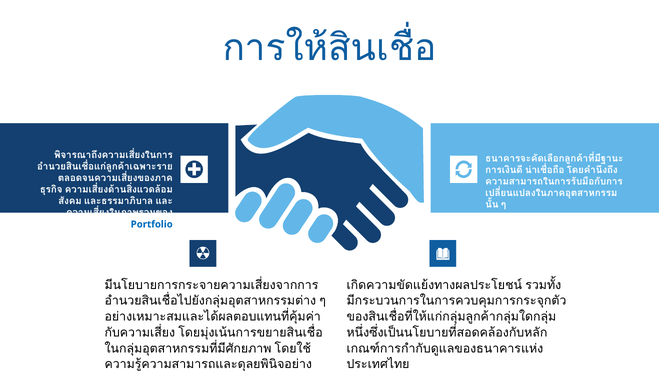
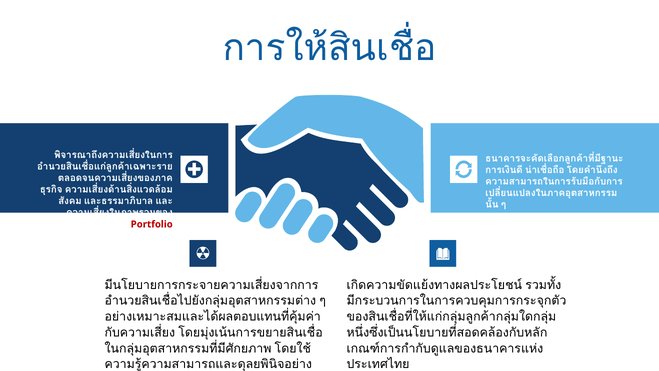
Portfolio colour: blue -> red
